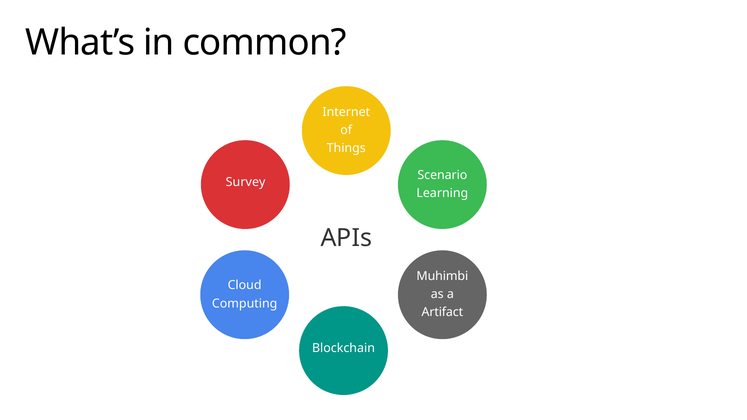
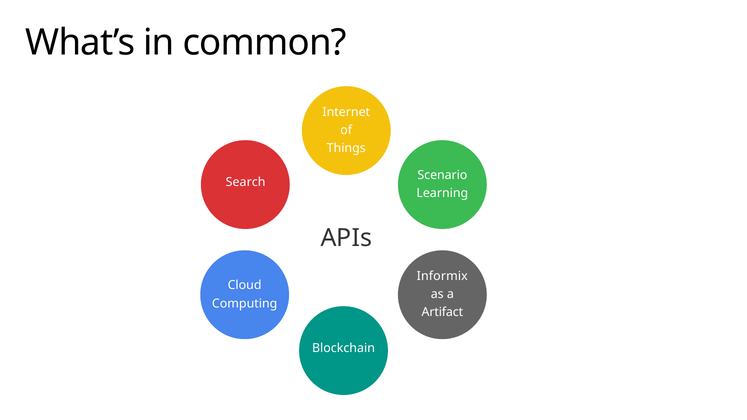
Survey: Survey -> Search
Muhimbi: Muhimbi -> Informix
